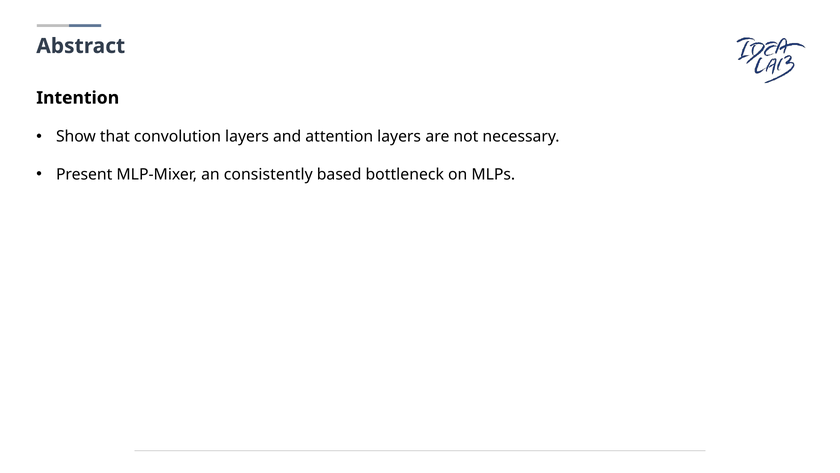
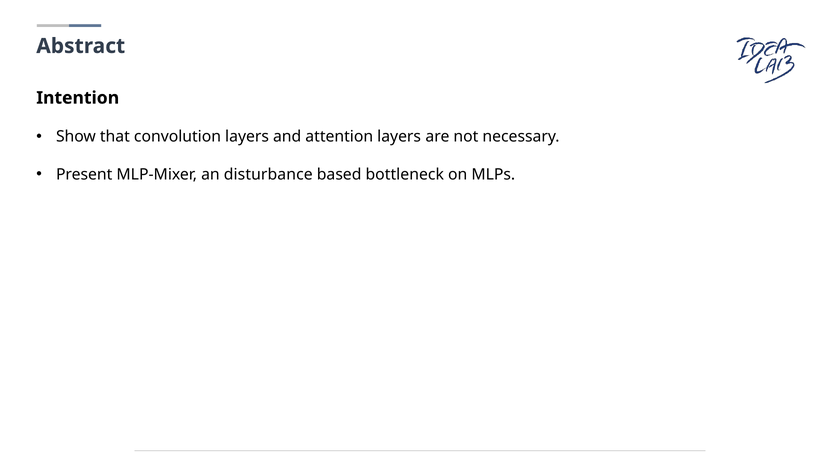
consistently: consistently -> disturbance
